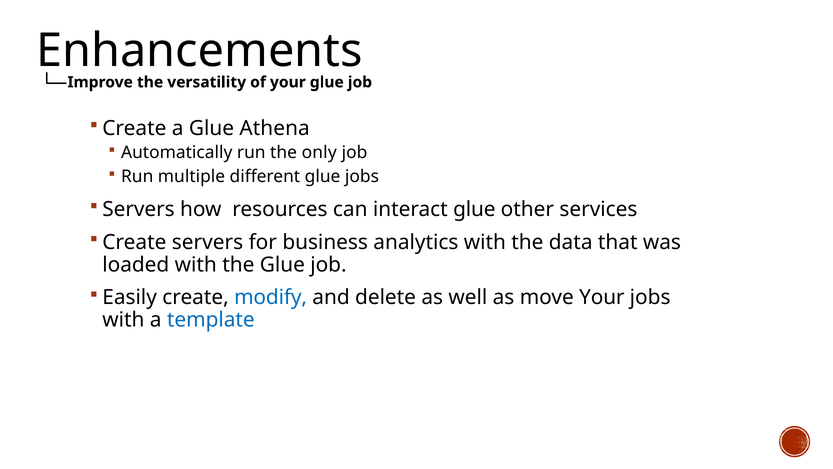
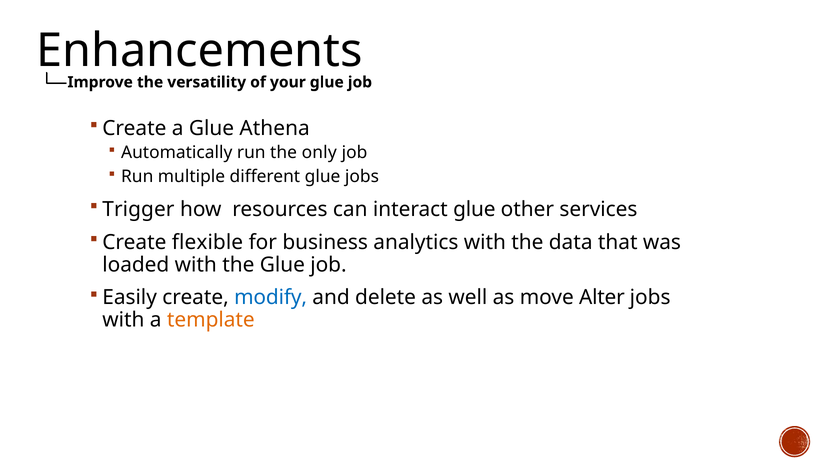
Servers at (138, 209): Servers -> Trigger
Create servers: servers -> flexible
move Your: Your -> Alter
template colour: blue -> orange
